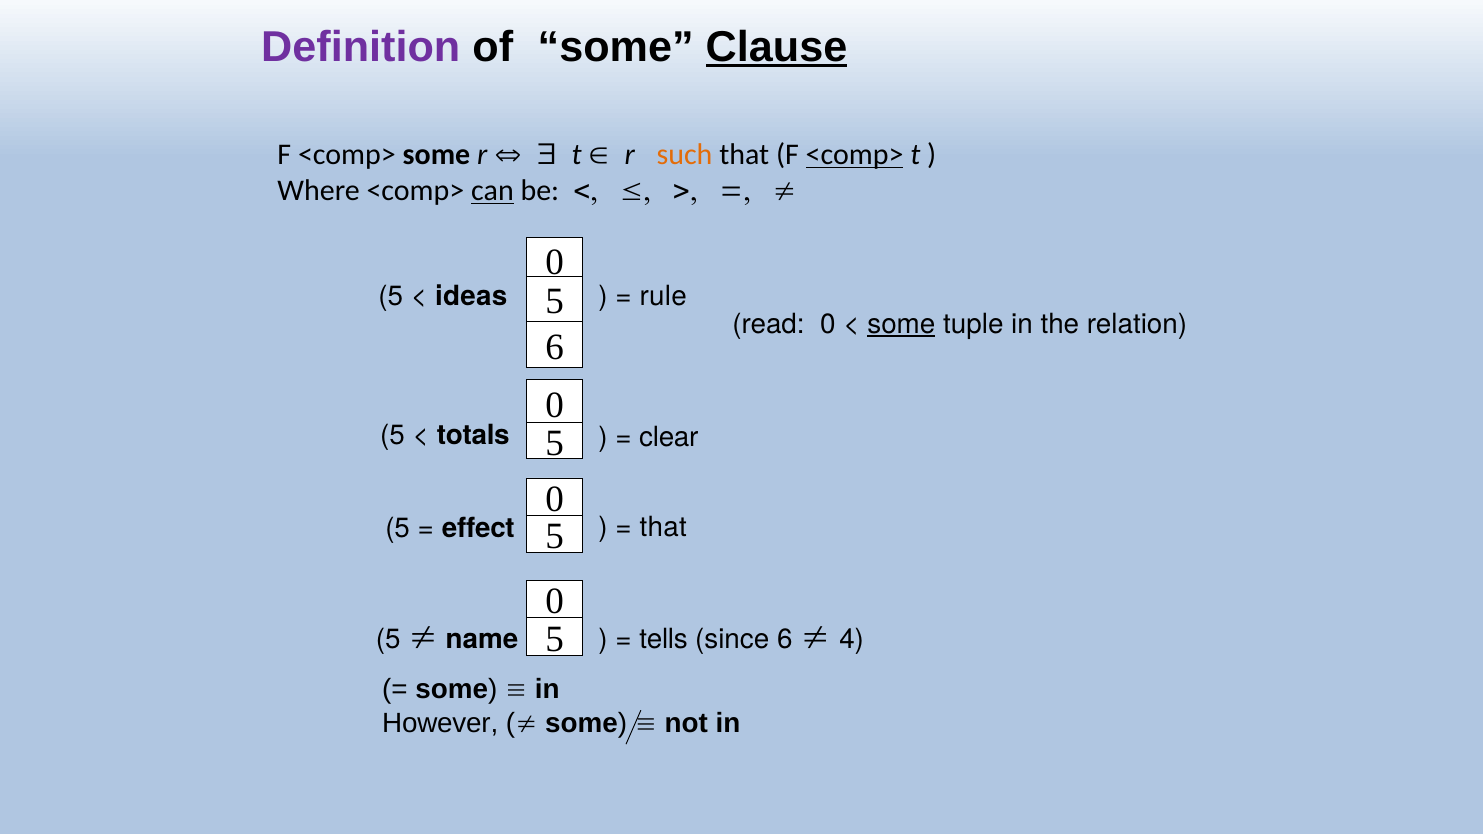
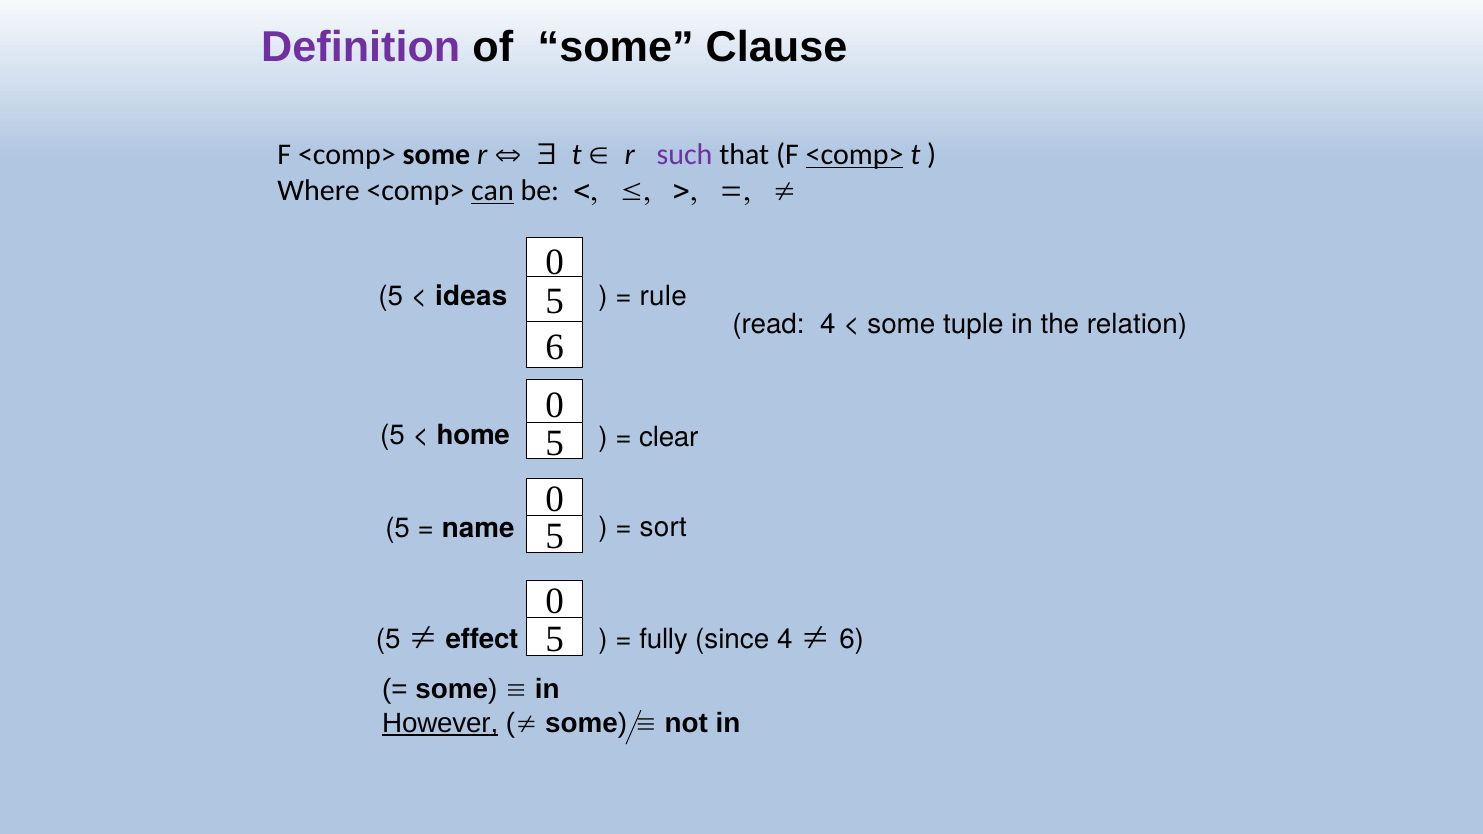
Clause underline: present -> none
such colour: orange -> purple
read 0: 0 -> 4
some at (901, 324) underline: present -> none
totals: totals -> home
that at (663, 528): that -> sort
effect: effect -> name
name: name -> effect
tells: tells -> fully
since 6: 6 -> 4
4 at (852, 640): 4 -> 6
However underline: none -> present
